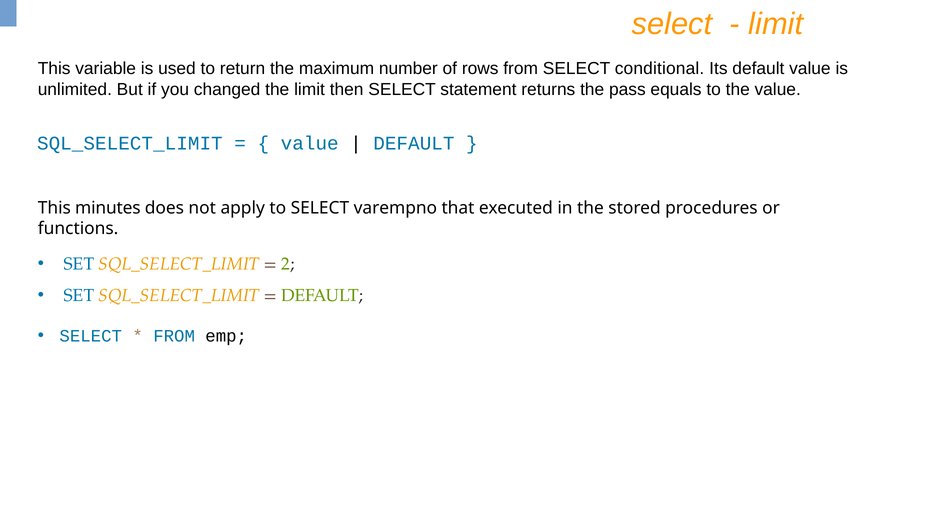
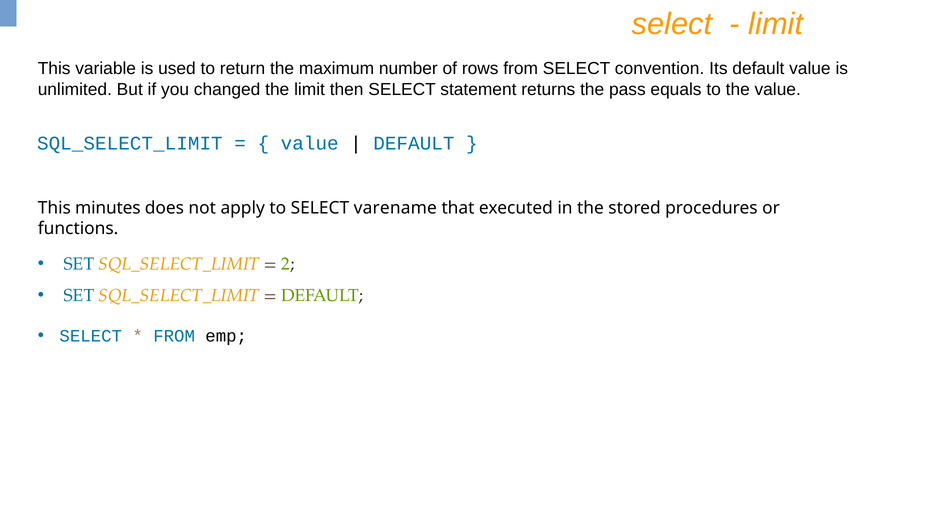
conditional: conditional -> convention
varempno: varempno -> varename
